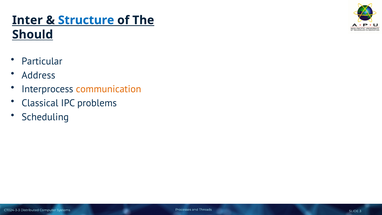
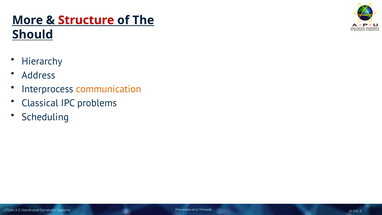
Inter: Inter -> More
Structure colour: blue -> red
Particular: Particular -> Hierarchy
